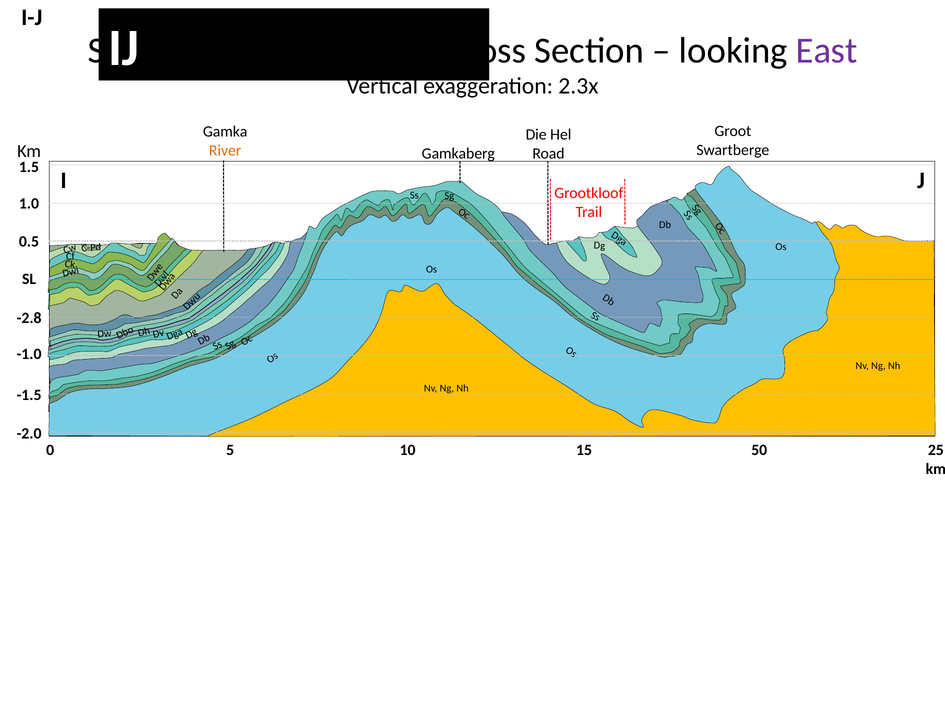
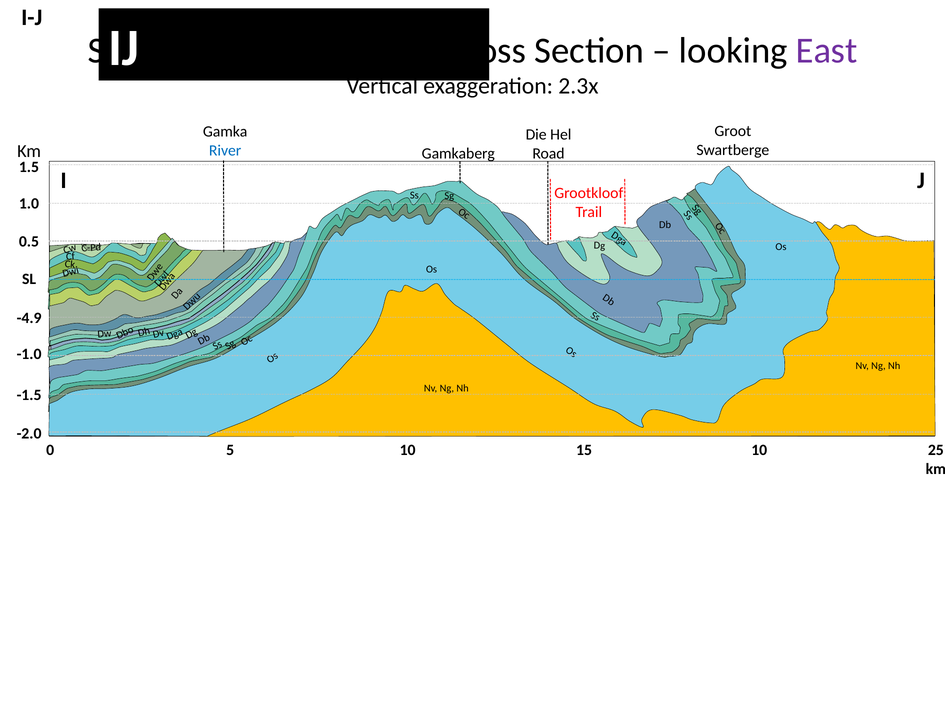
River colour: orange -> blue
-2.8: -2.8 -> -4.9
15 50: 50 -> 10
